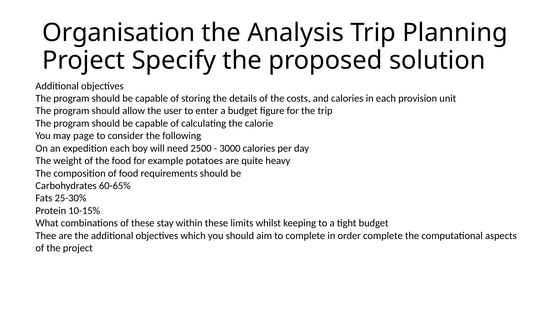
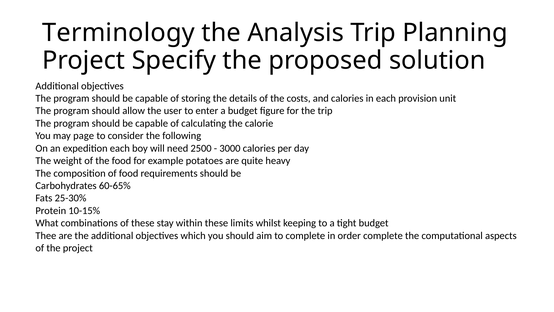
Organisation: Organisation -> Terminology
